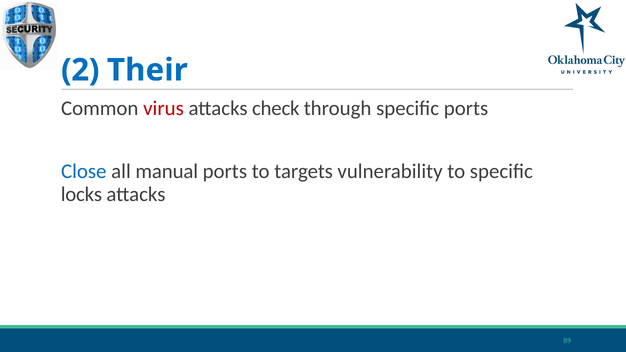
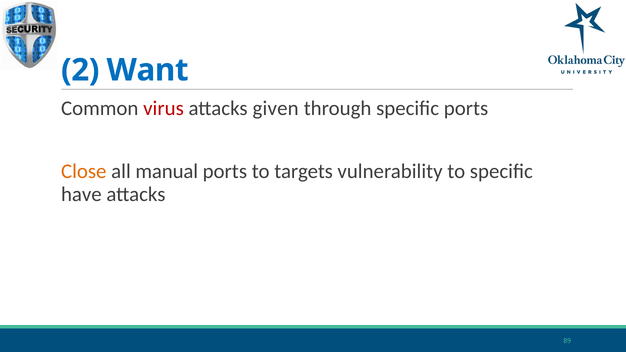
Their: Their -> Want
check: check -> given
Close colour: blue -> orange
locks: locks -> have
